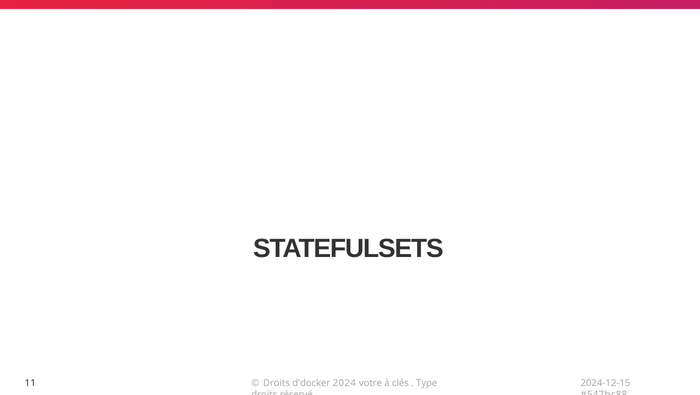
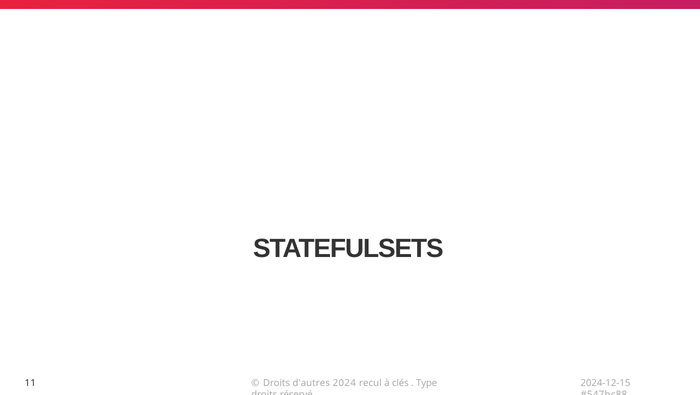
d'docker: d'docker -> d'autres
votre: votre -> recul
